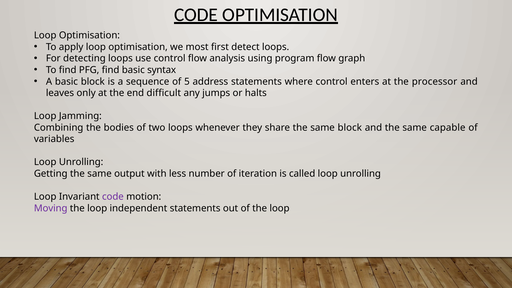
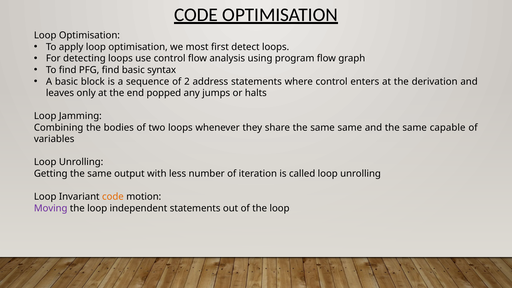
5: 5 -> 2
processor: processor -> derivation
difficult: difficult -> popped
same block: block -> same
code at (113, 197) colour: purple -> orange
